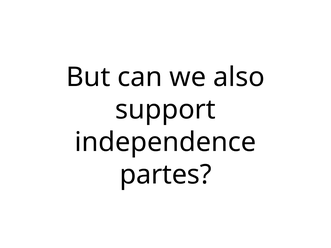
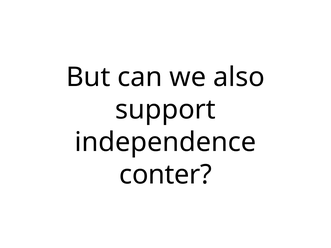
partes: partes -> conter
